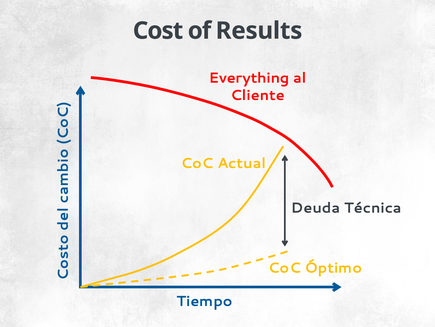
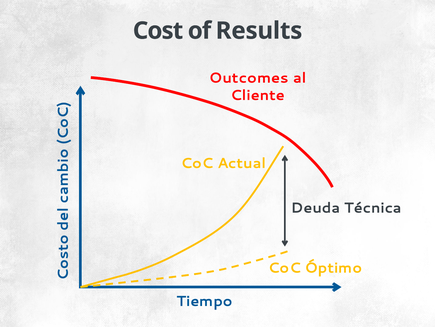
Everything: Everything -> Outcomes
